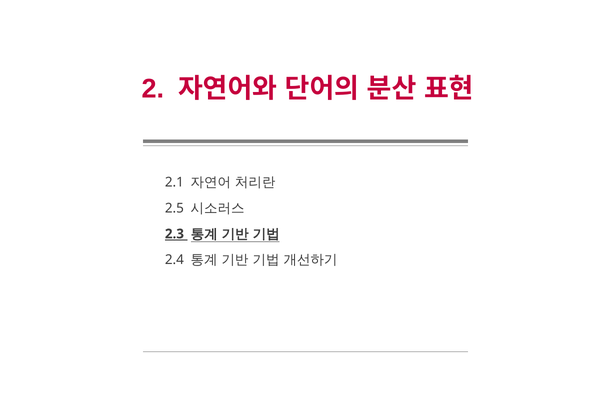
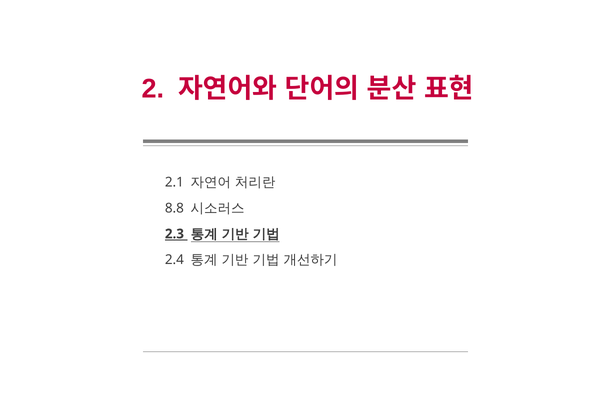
2.5: 2.5 -> 8.8
